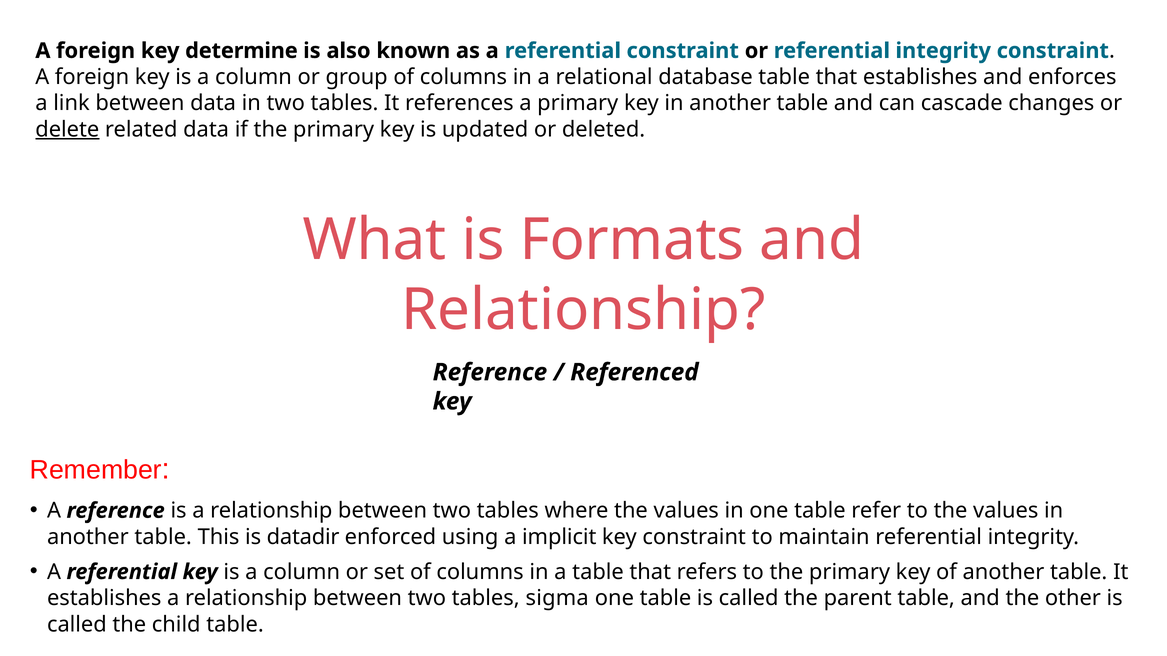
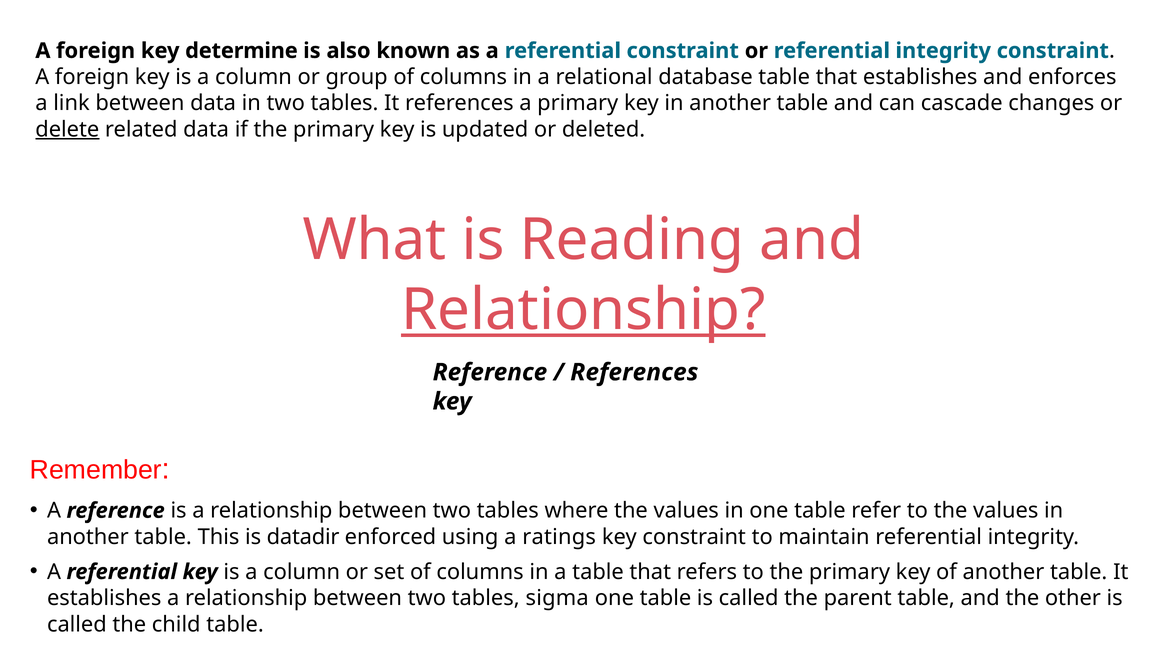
Formats: Formats -> Reading
Relationship at (583, 310) underline: none -> present
Referenced at (634, 373): Referenced -> References
implicit: implicit -> ratings
